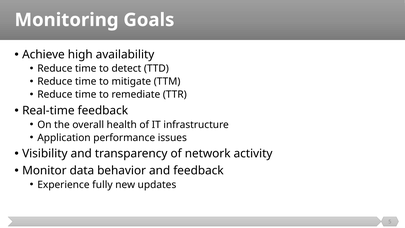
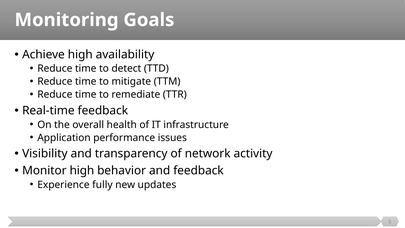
Monitor data: data -> high
